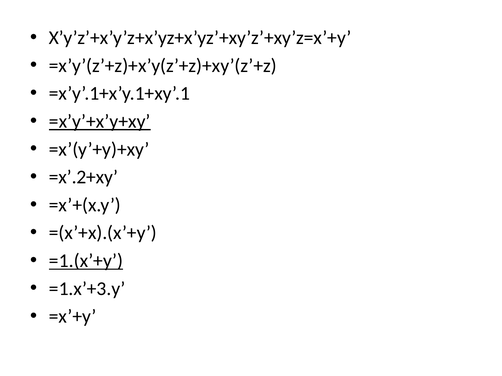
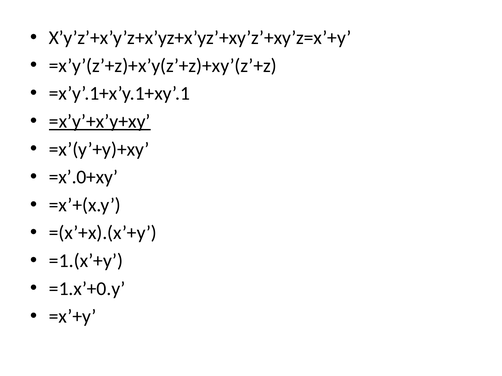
=x’.2+xy: =x’.2+xy -> =x’.0+xy
=1.(x’+y underline: present -> none
=1.x’+3.y: =1.x’+3.y -> =1.x’+0.y
